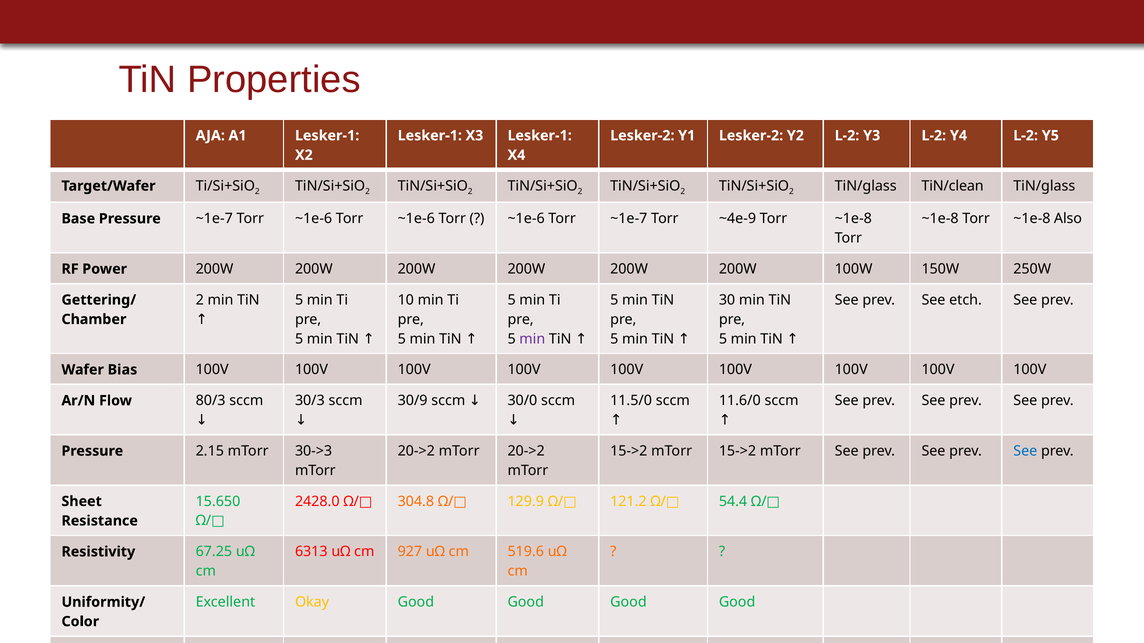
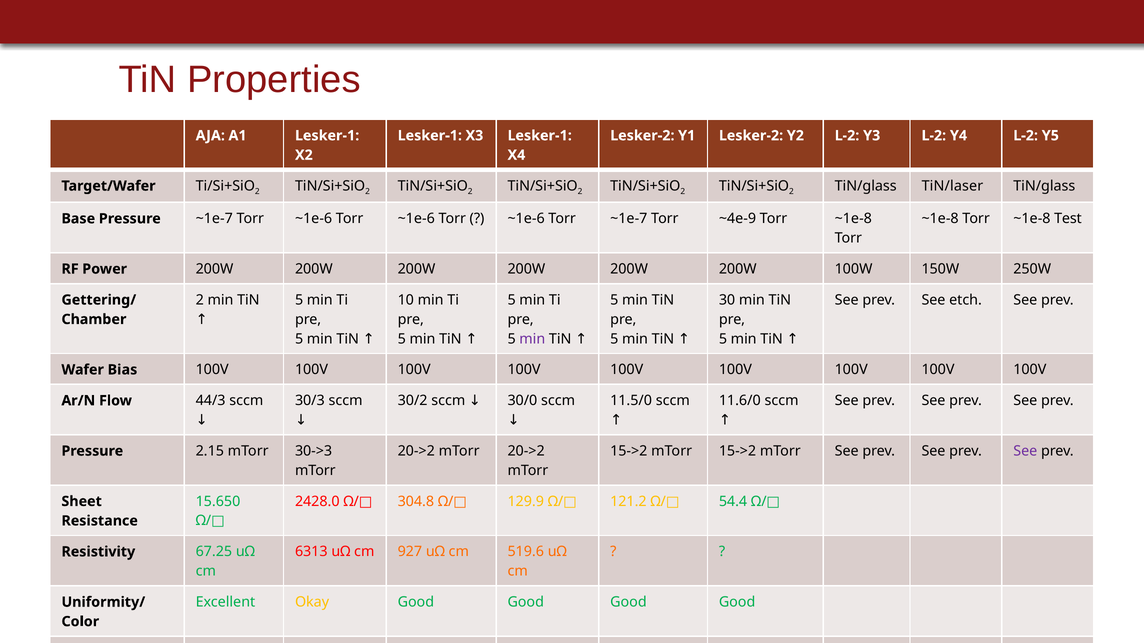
TiN/clean: TiN/clean -> TiN/laser
Also: Also -> Test
30/9: 30/9 -> 30/2
80/3: 80/3 -> 44/3
See at (1025, 451) colour: blue -> purple
